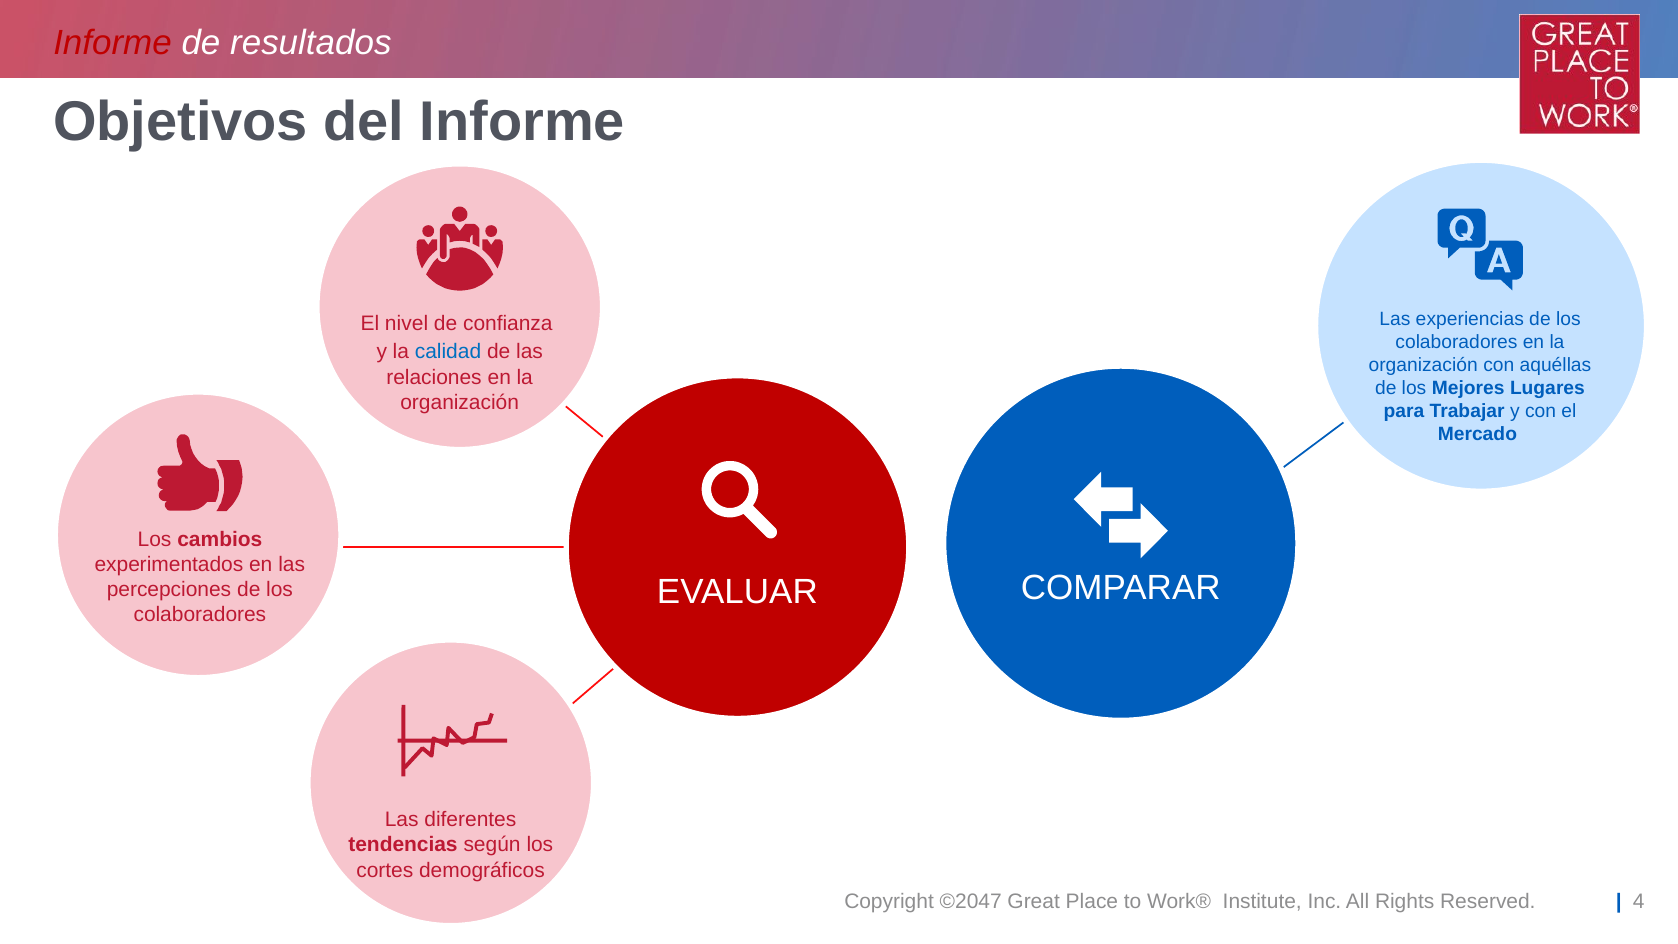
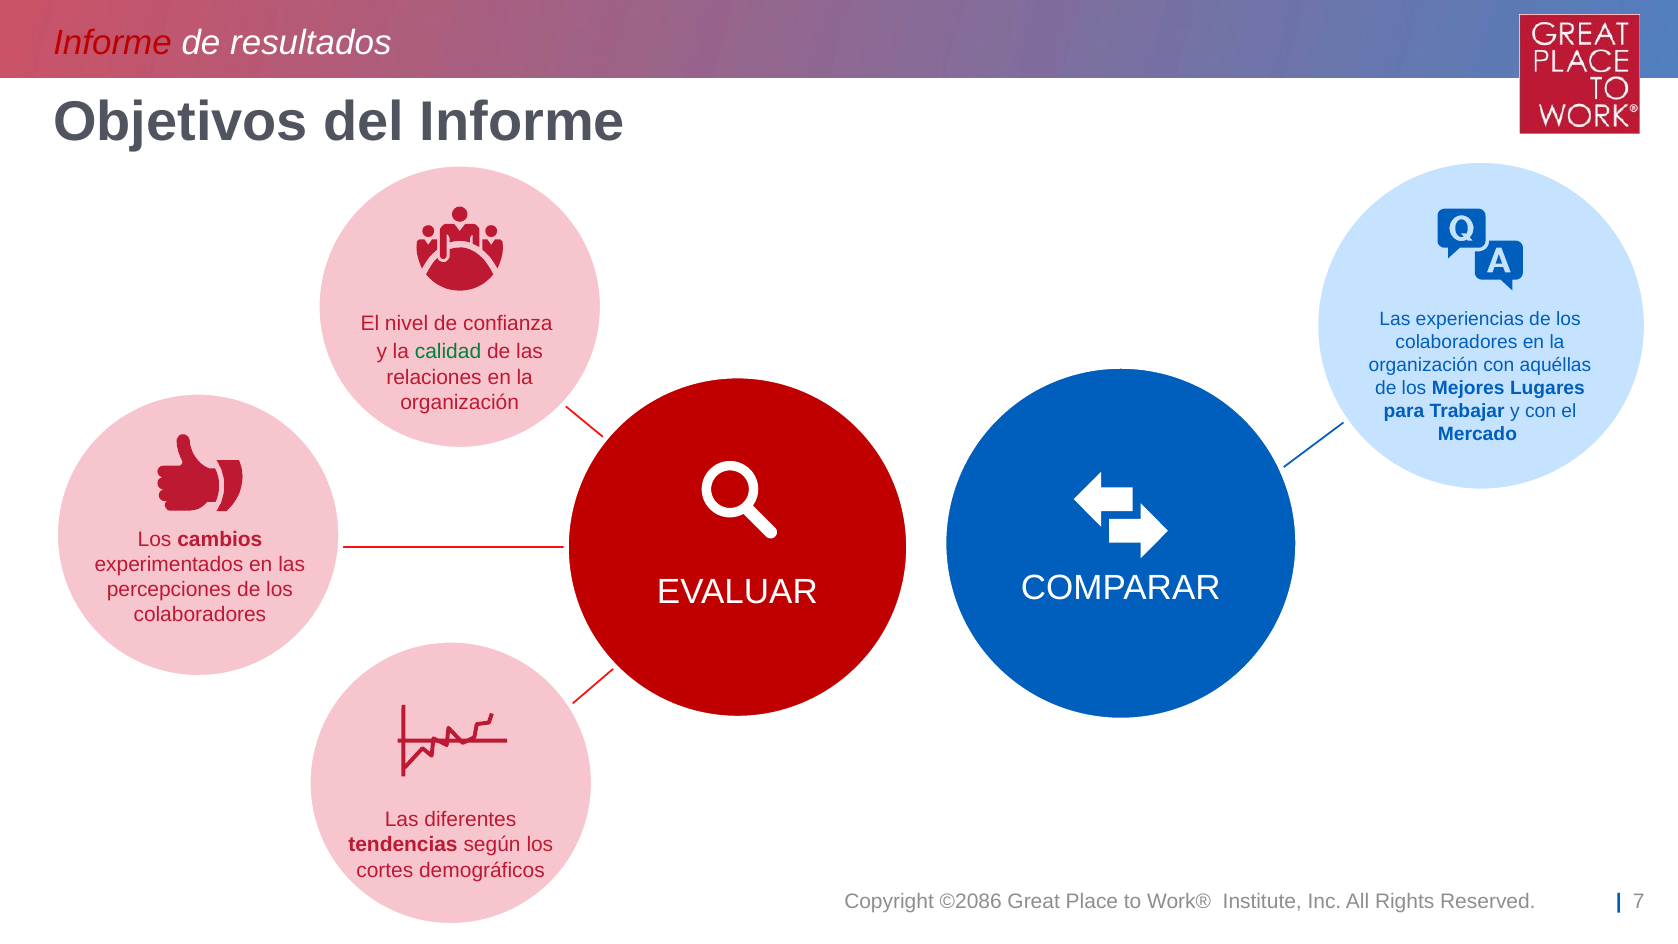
calidad at (448, 352) colour: blue -> green
©2047: ©2047 -> ©2086
4: 4 -> 7
